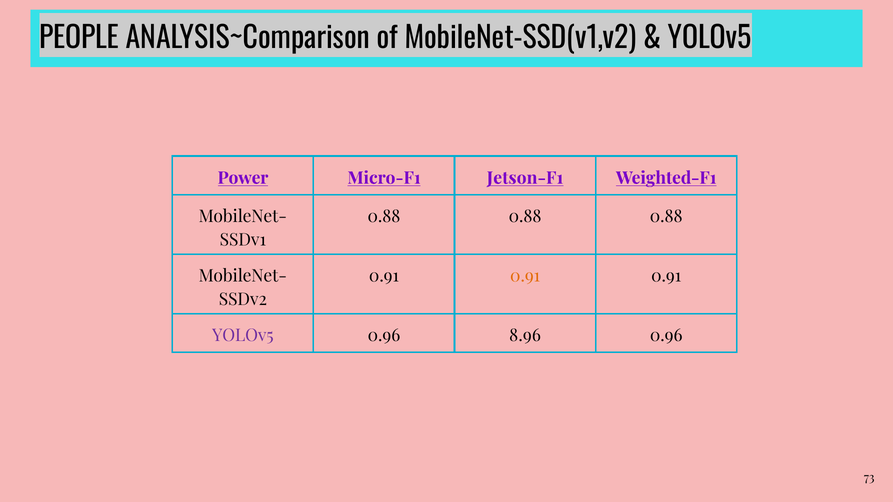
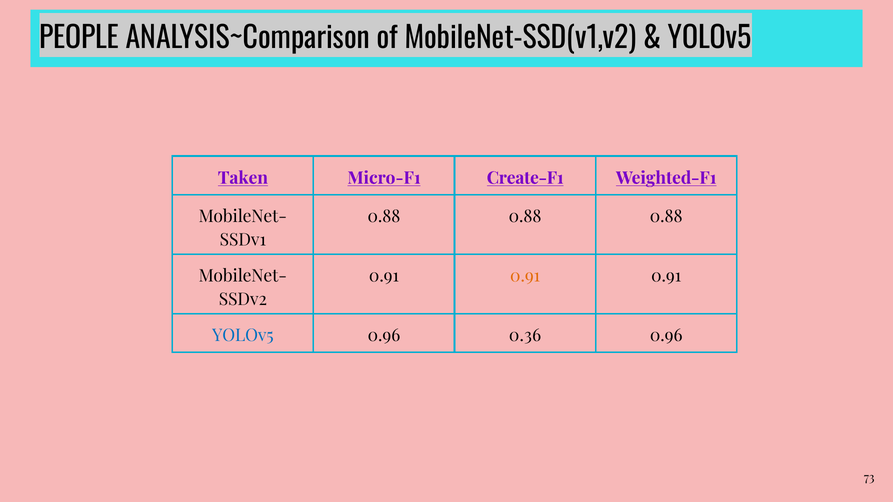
Power: Power -> Taken
Jetson-F1: Jetson-F1 -> Create-F1
YOLOv5 at (243, 336) colour: purple -> blue
8.96: 8.96 -> 0.36
